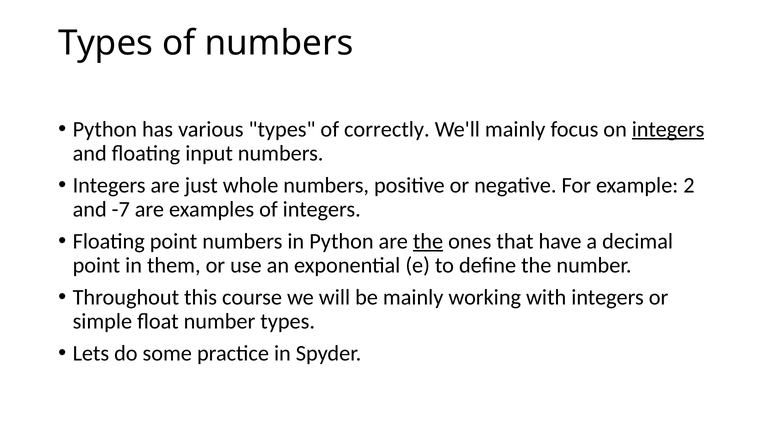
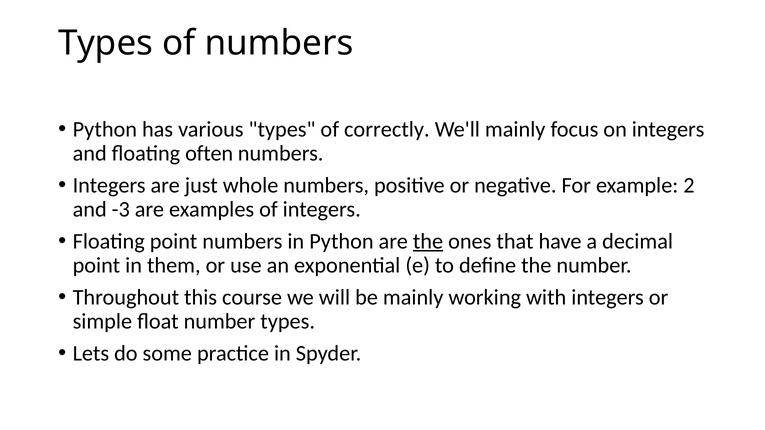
integers at (668, 129) underline: present -> none
input: input -> often
-7: -7 -> -3
